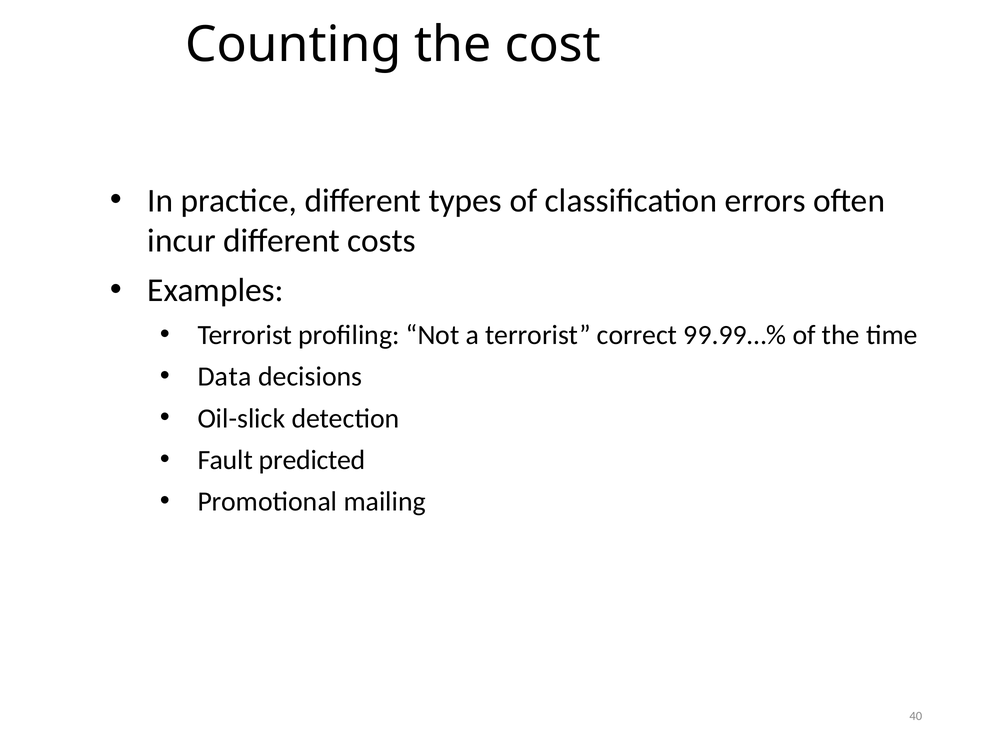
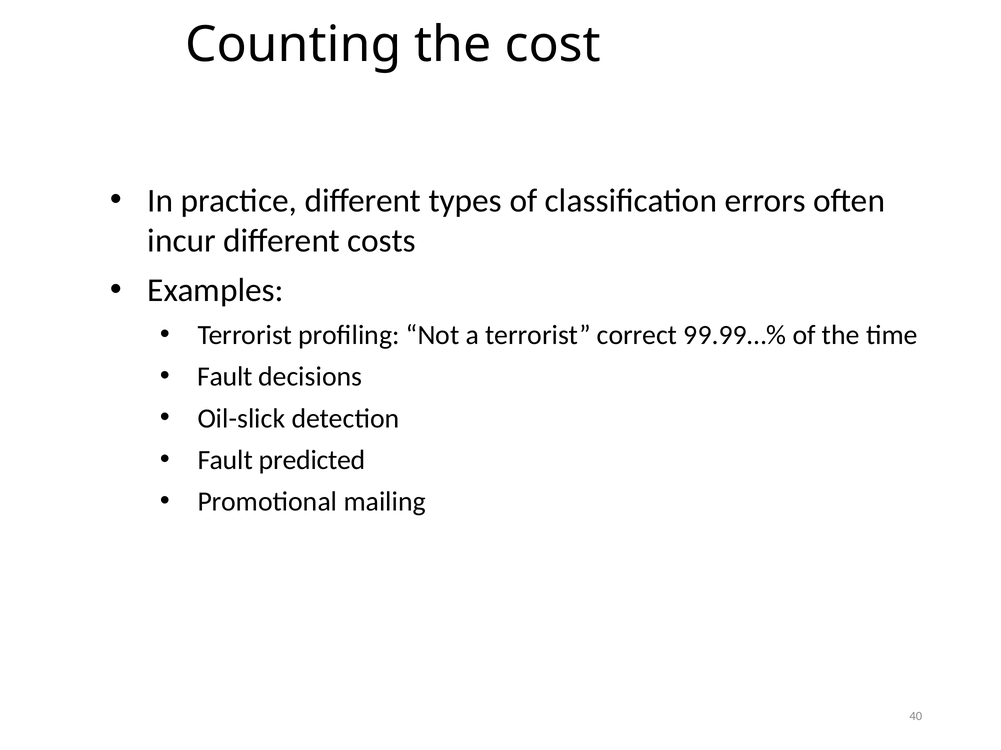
Data at (225, 377): Data -> Fault
